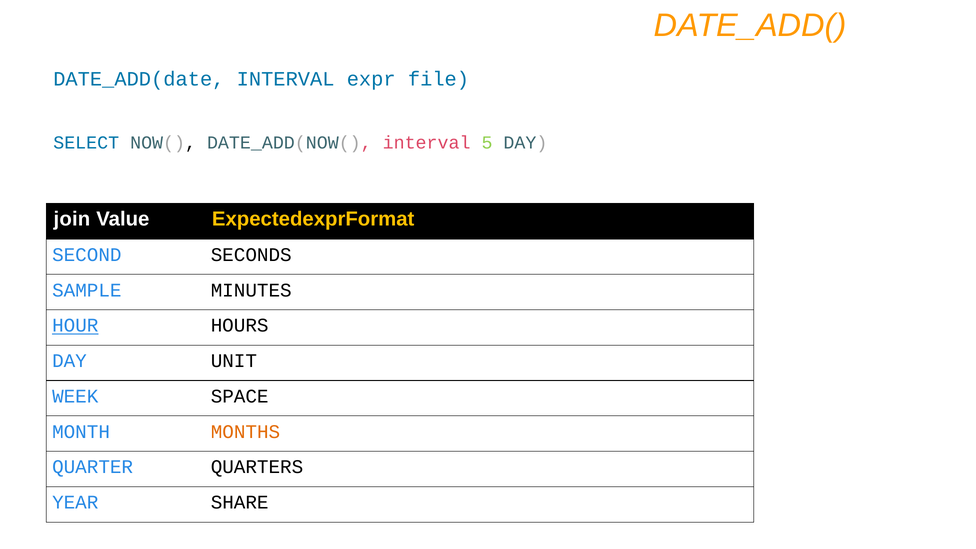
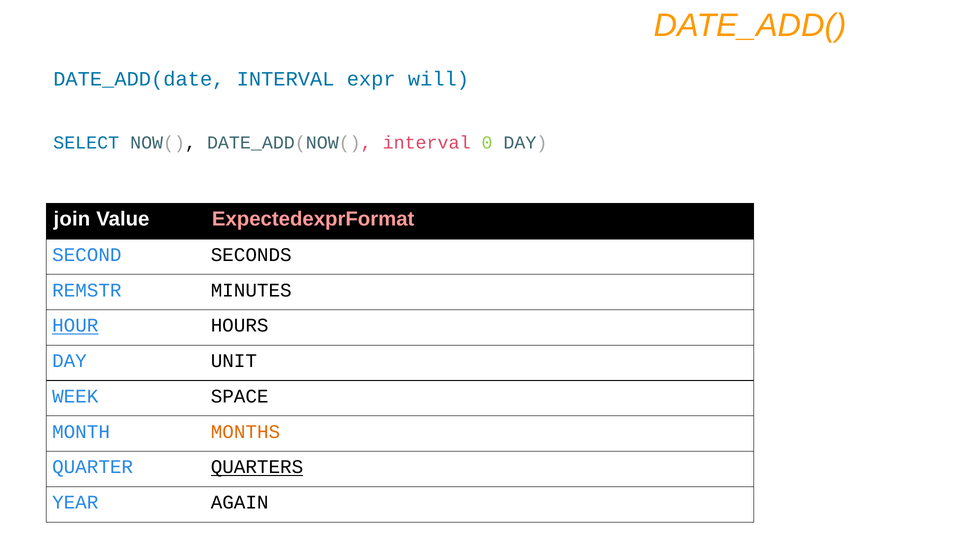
file: file -> will
5: 5 -> 0
ExpectedexprFormat colour: yellow -> pink
SAMPLE: SAMPLE -> REMSTR
QUARTERS underline: none -> present
SHARE: SHARE -> AGAIN
